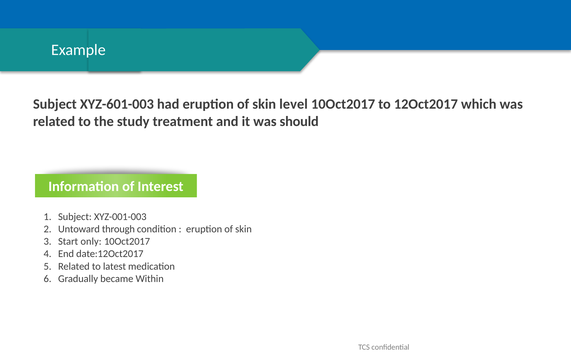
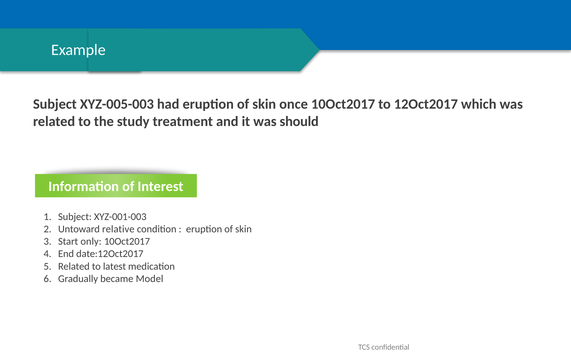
XYZ-601-003: XYZ-601-003 -> XYZ-005-003
level: level -> once
through: through -> relative
Within: Within -> Model
